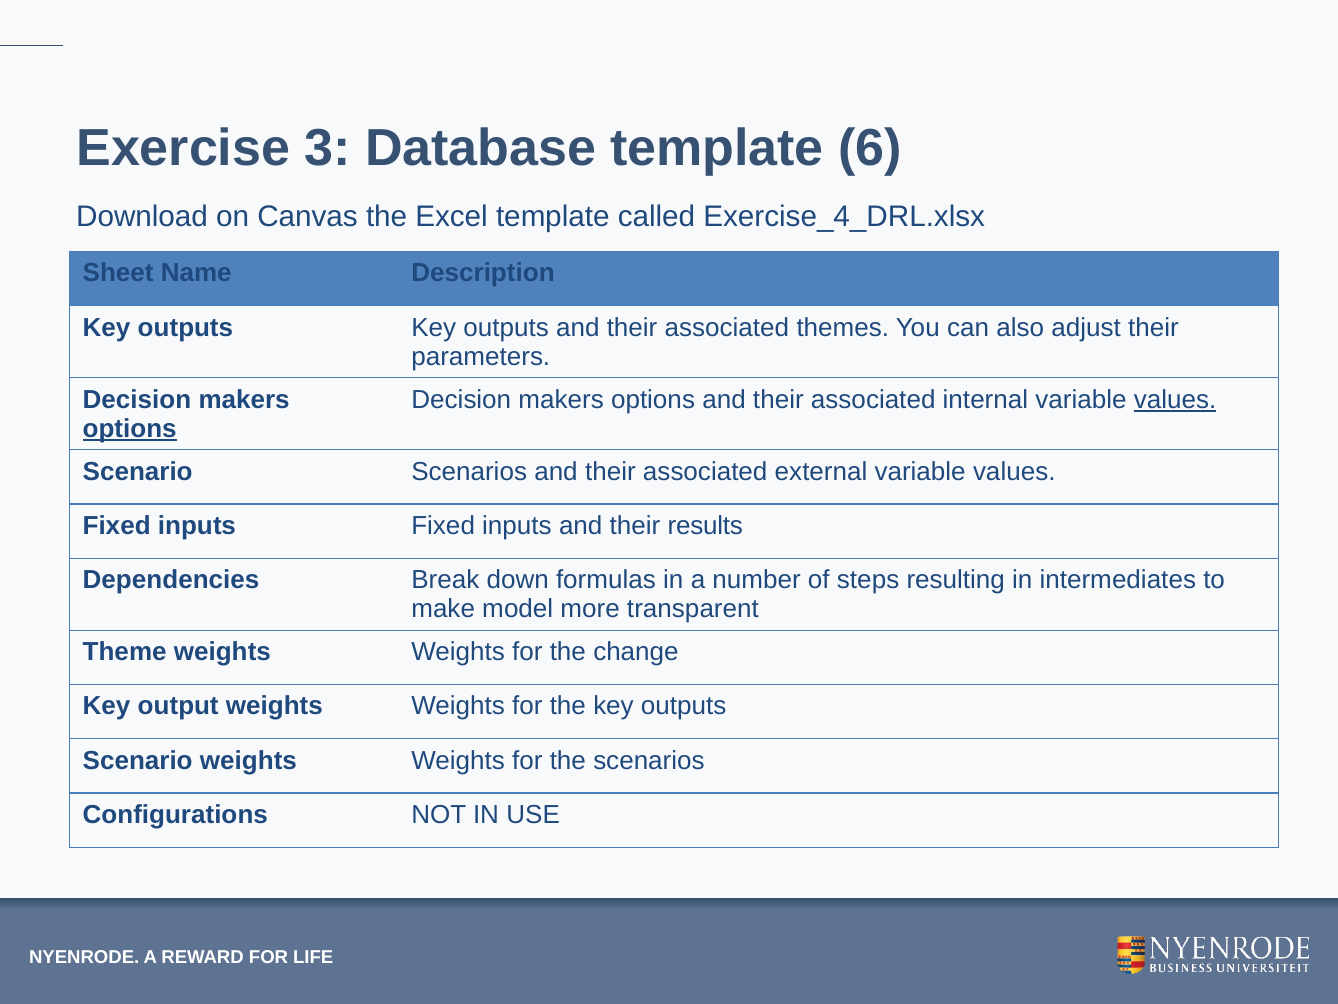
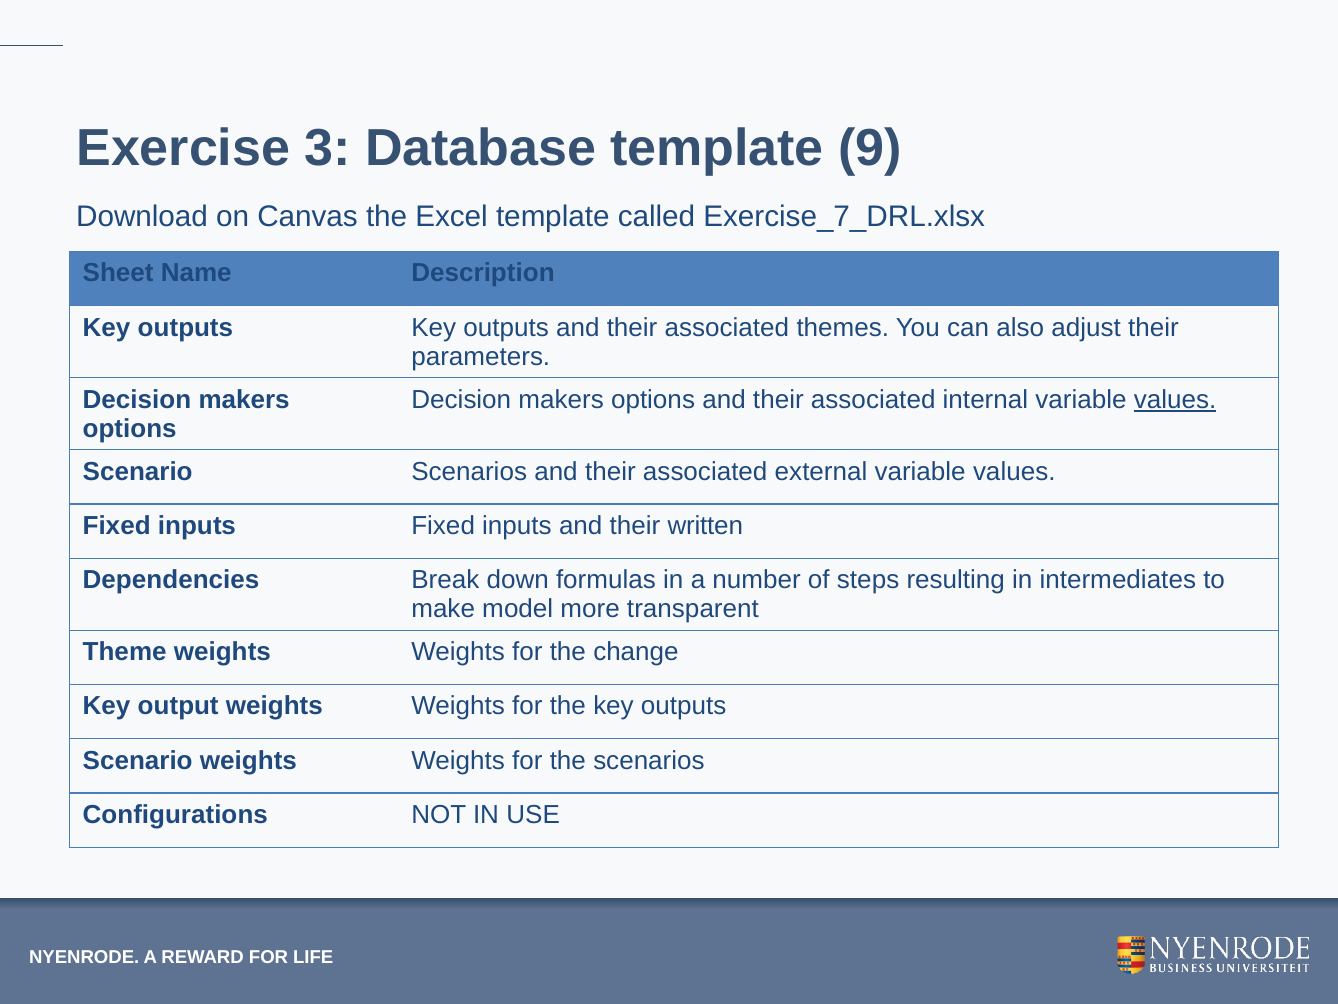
6: 6 -> 9
Exercise_4_DRL.xlsx: Exercise_4_DRL.xlsx -> Exercise_7_DRL.xlsx
options at (130, 429) underline: present -> none
results: results -> written
